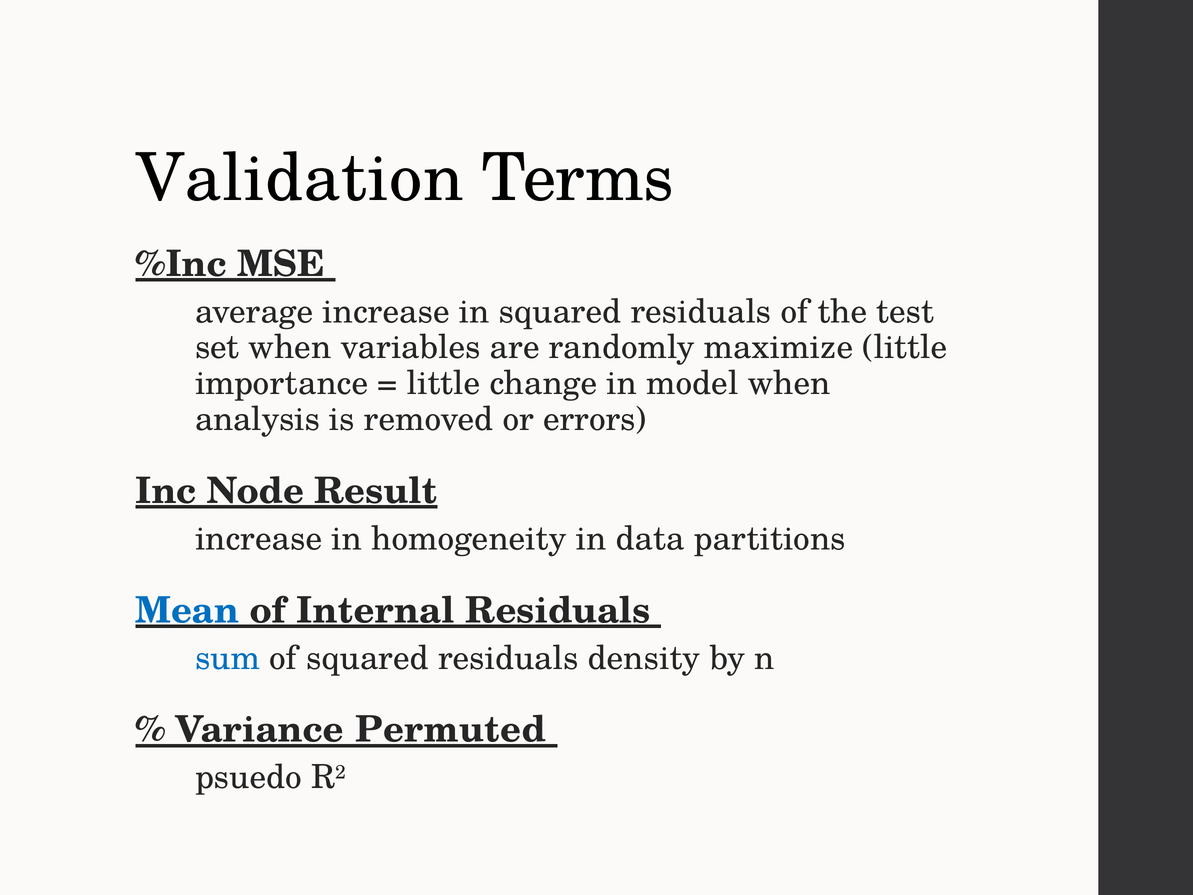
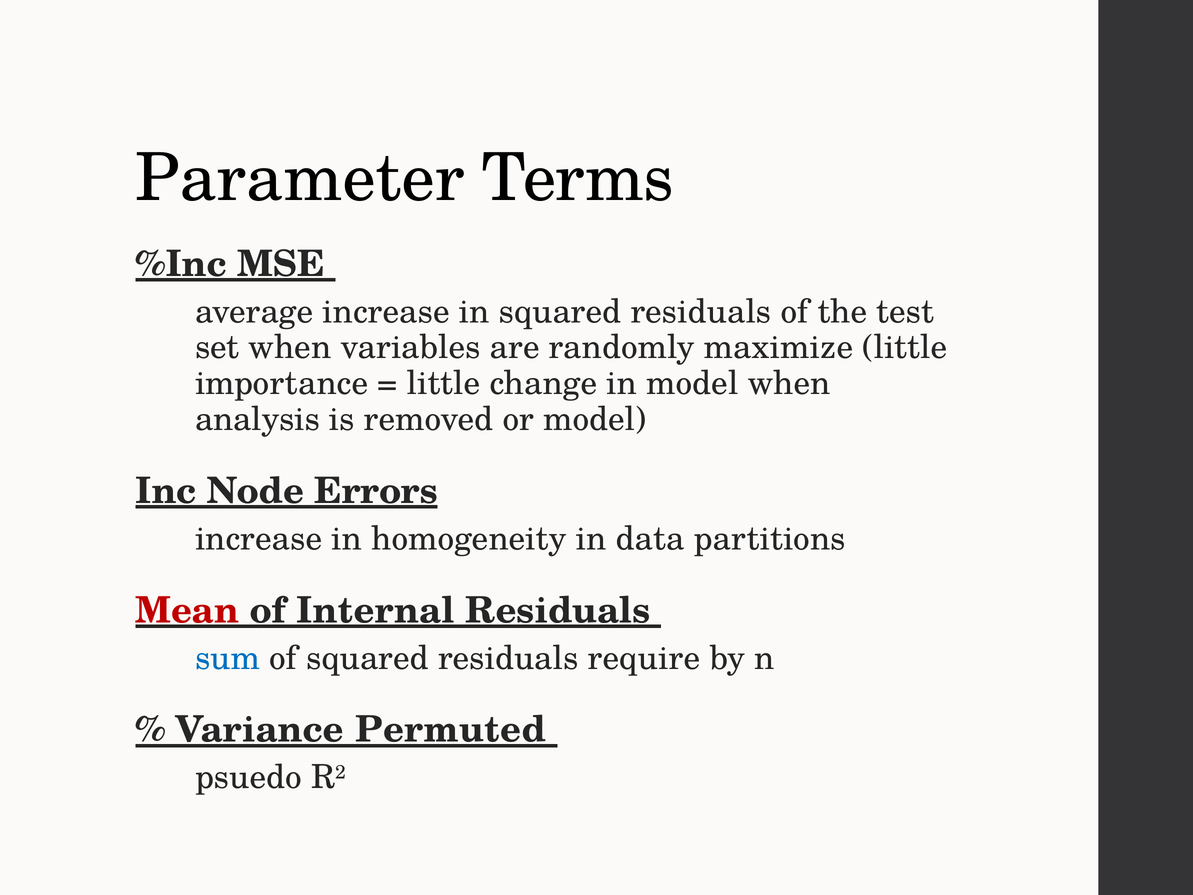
Validation: Validation -> Parameter
or errors: errors -> model
Result: Result -> Errors
Mean colour: blue -> red
density: density -> require
